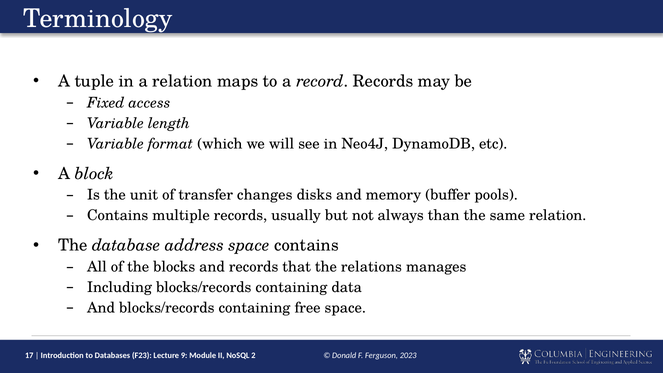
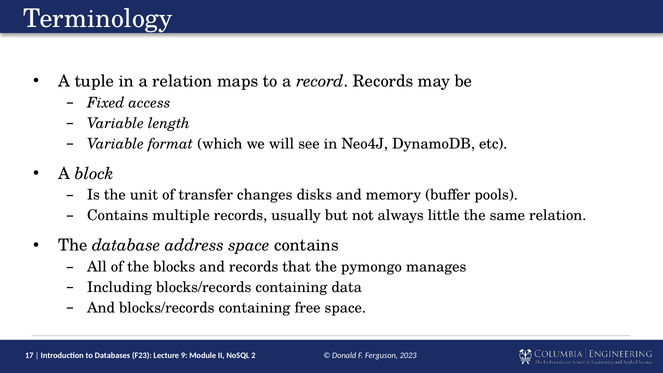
than: than -> little
relations: relations -> pymongo
